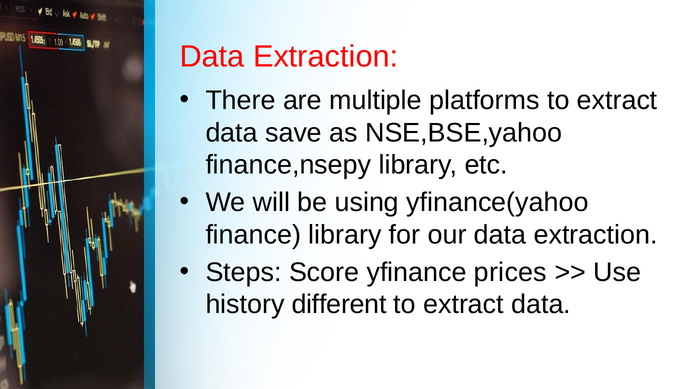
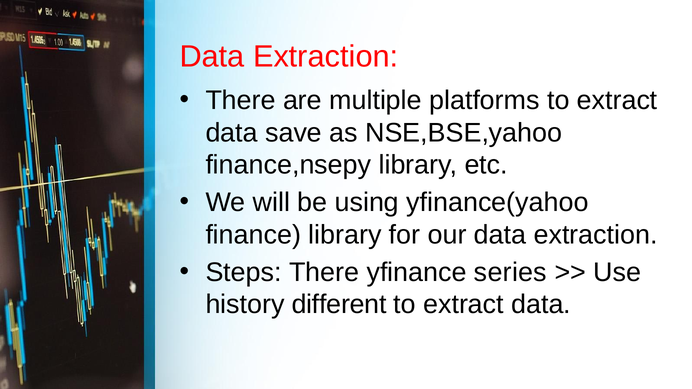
Steps Score: Score -> There
prices: prices -> series
